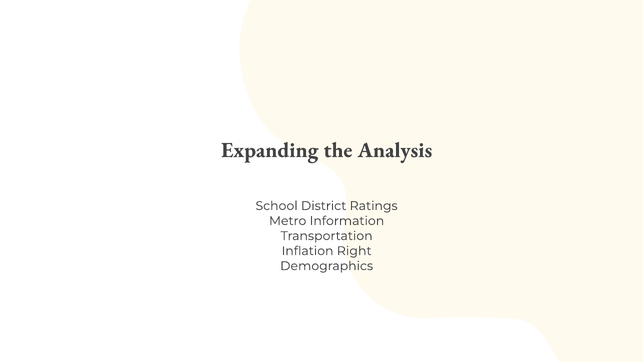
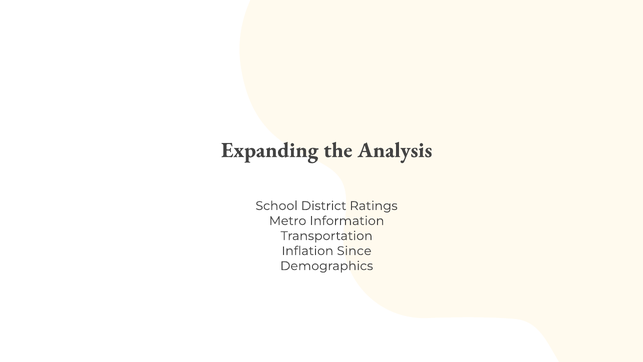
Right: Right -> Since
